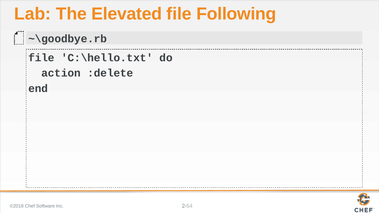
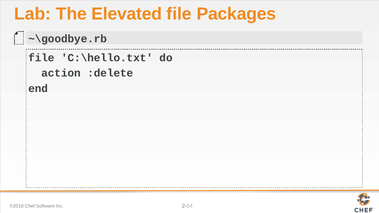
Following: Following -> Packages
